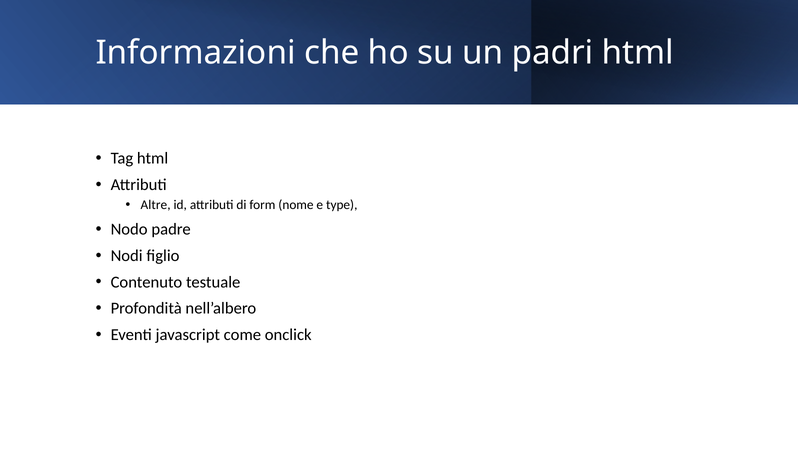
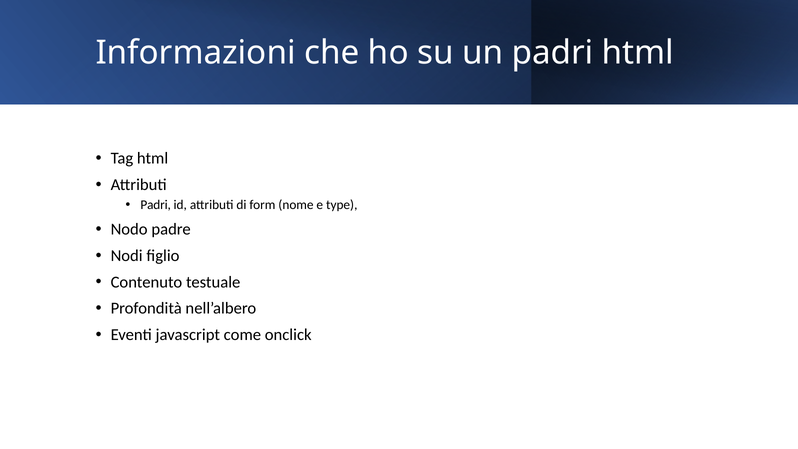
Altre at (156, 205): Altre -> Padri
